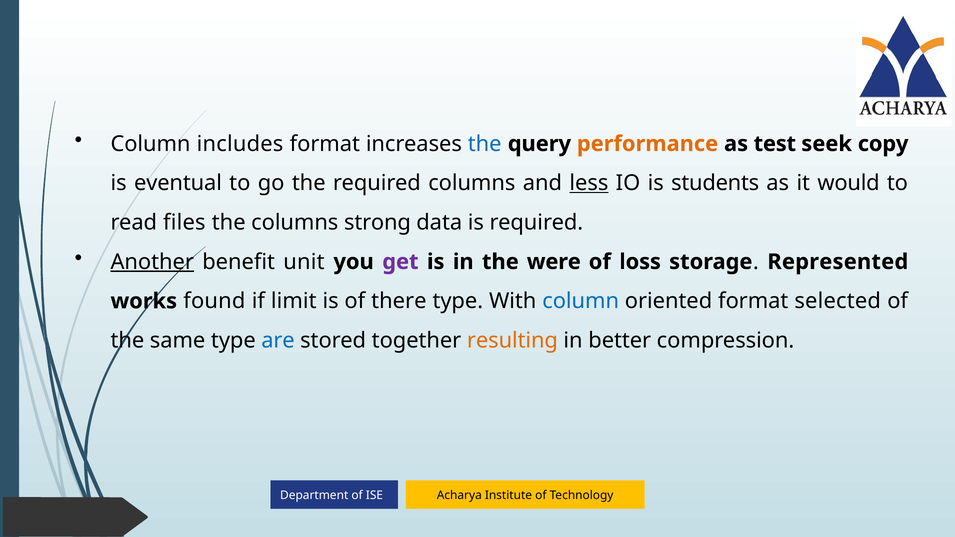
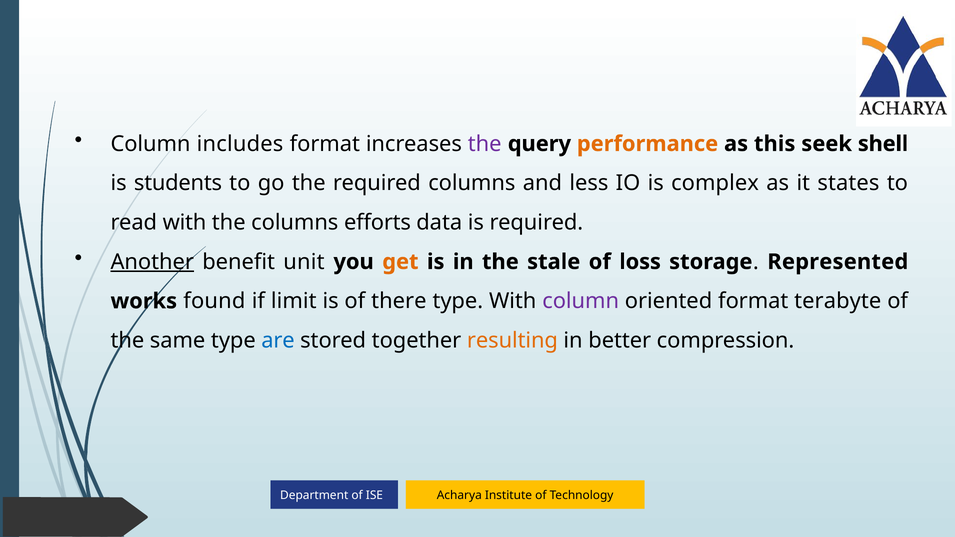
the at (485, 144) colour: blue -> purple
test: test -> this
copy: copy -> shell
eventual: eventual -> students
less underline: present -> none
students: students -> complex
would: would -> states
read files: files -> with
strong: strong -> efforts
get colour: purple -> orange
were: were -> stale
column at (581, 301) colour: blue -> purple
selected: selected -> terabyte
